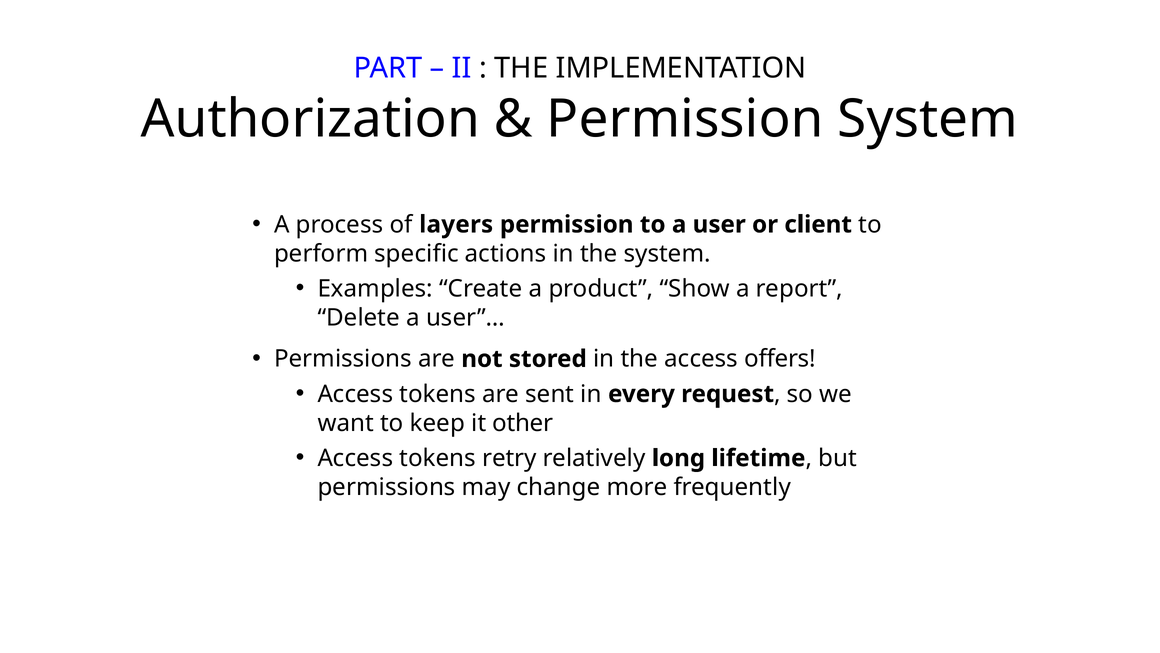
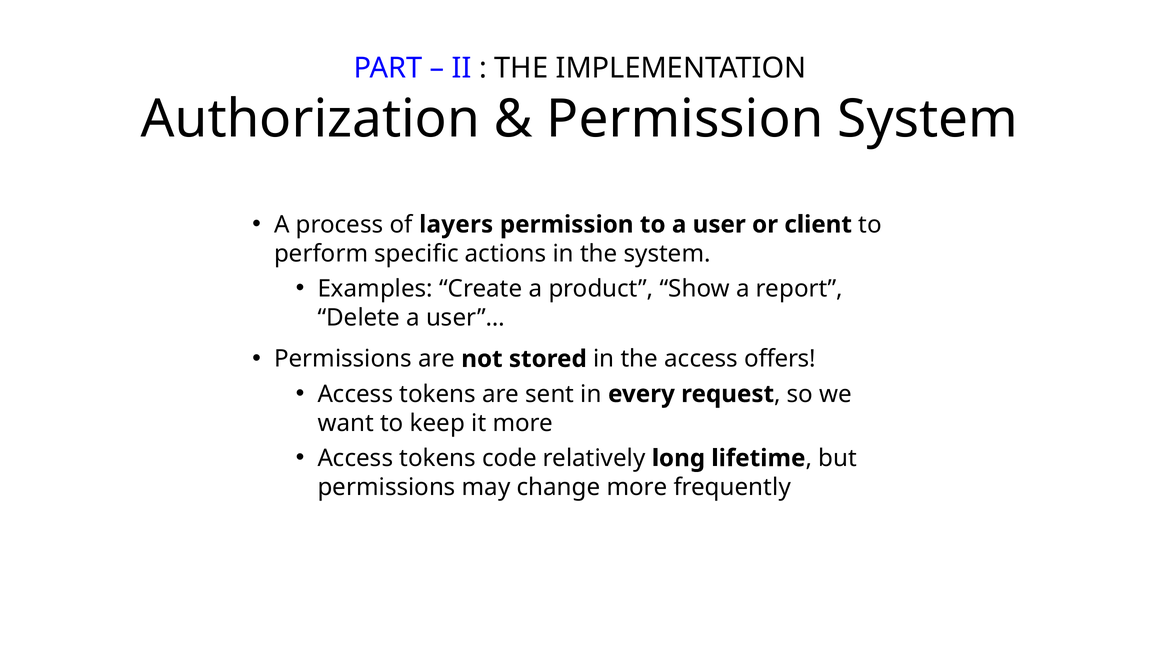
it other: other -> more
retry: retry -> code
